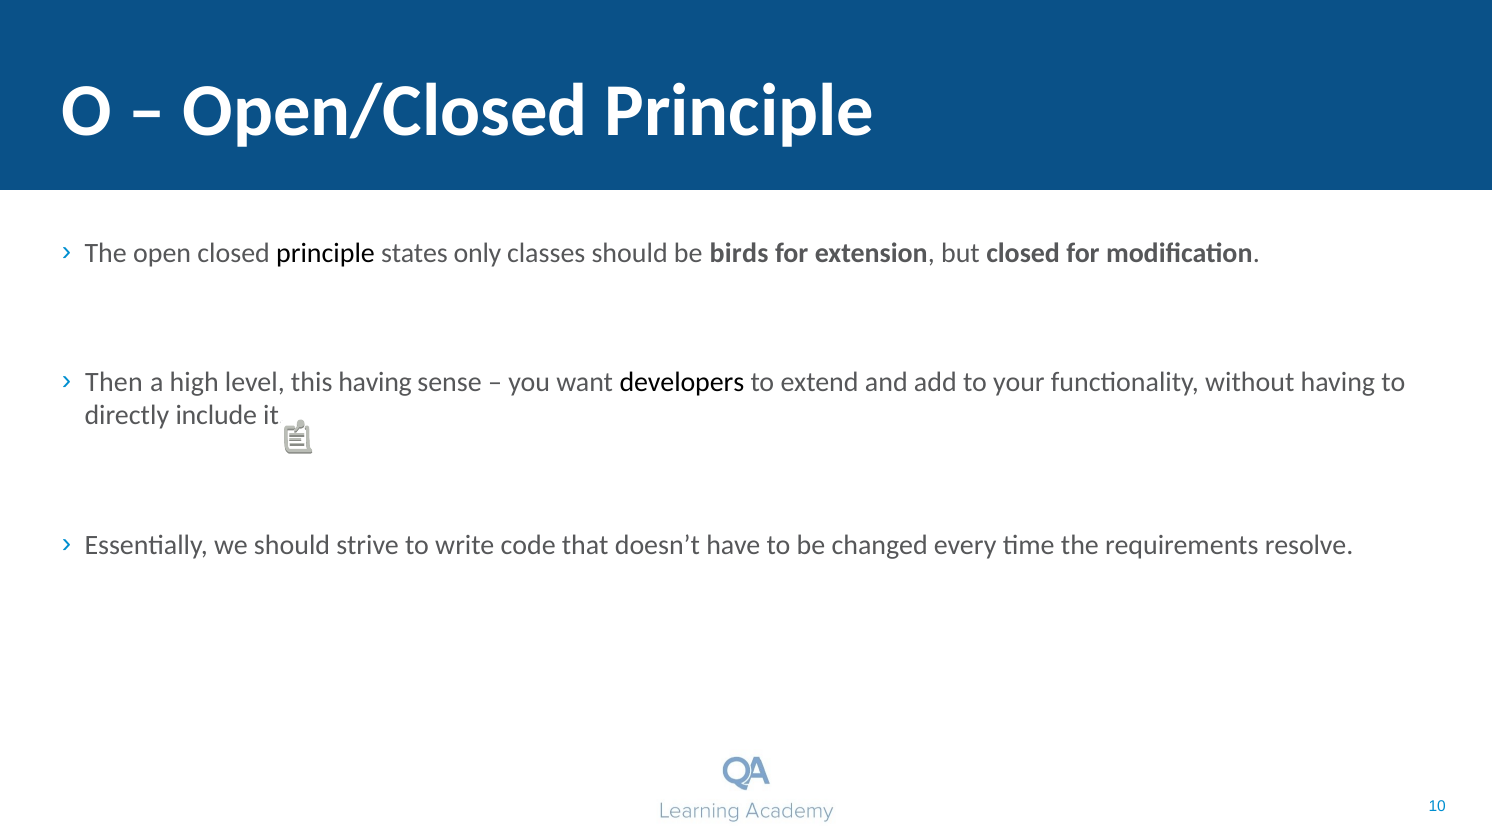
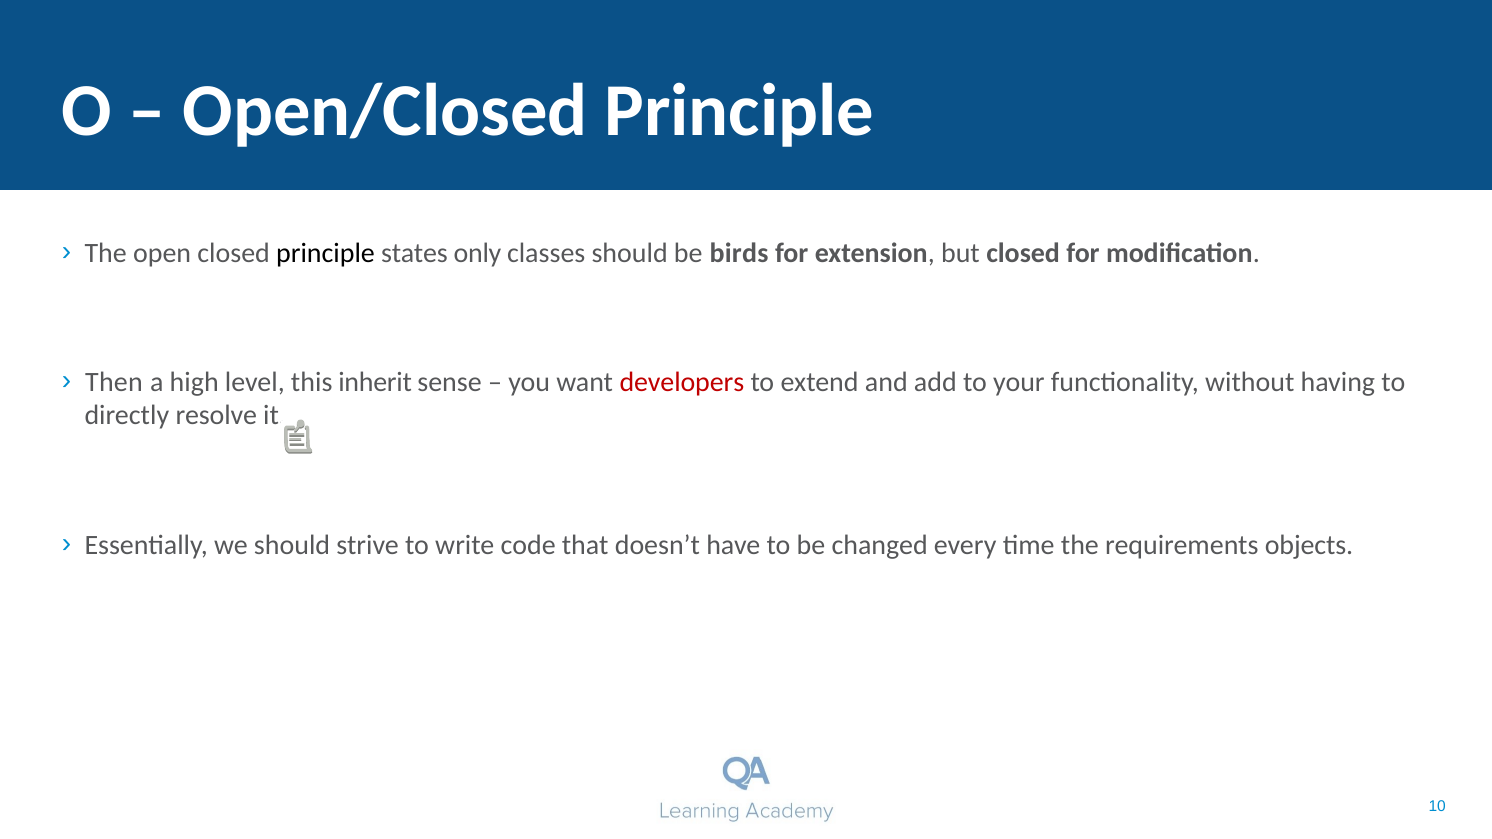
this having: having -> inherit
developers colour: black -> red
include: include -> resolve
resolve: resolve -> objects
